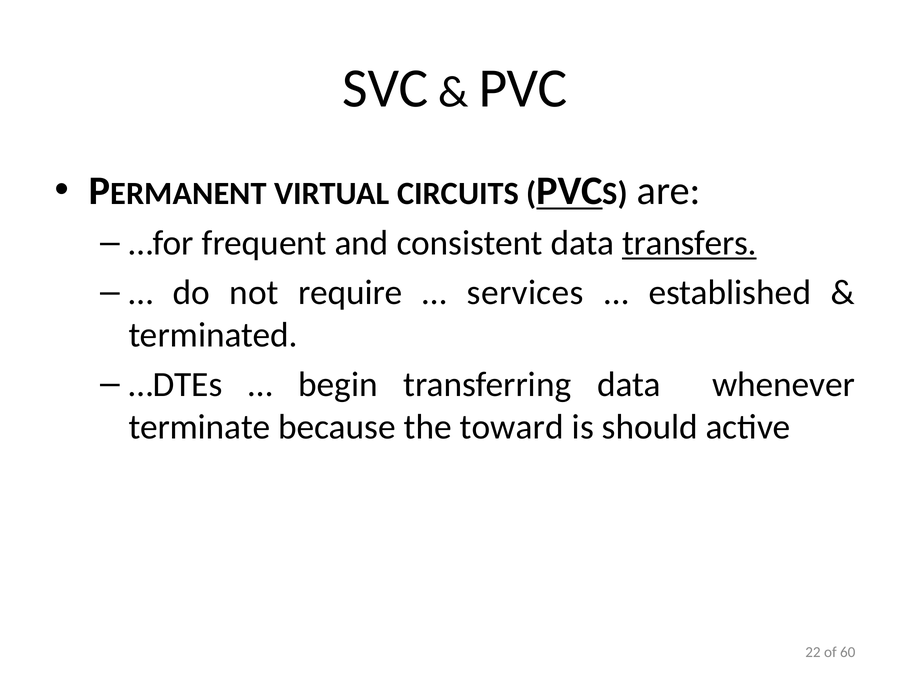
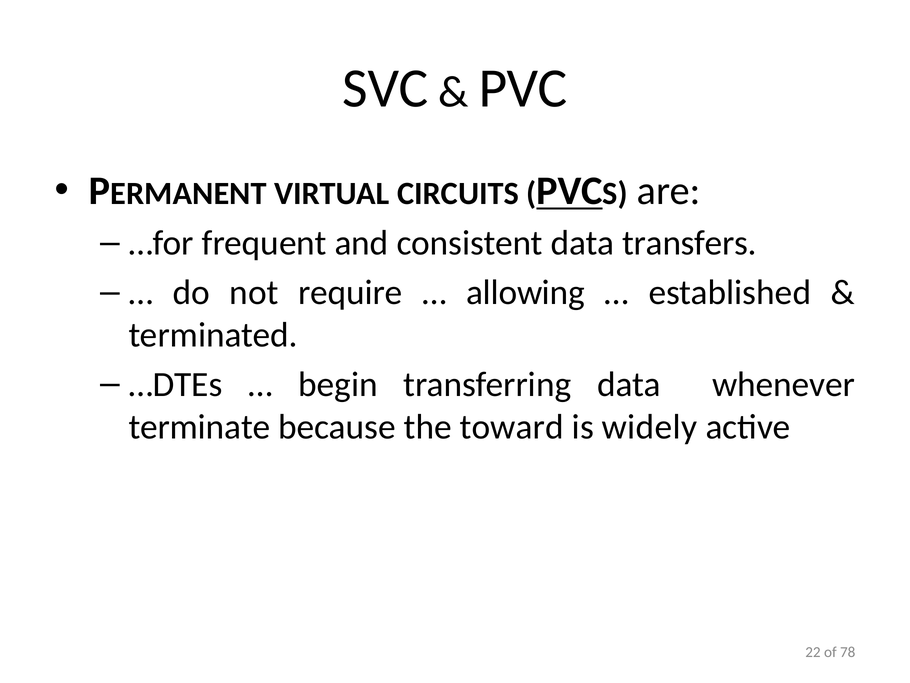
transfers underline: present -> none
services: services -> allowing
should: should -> widely
60: 60 -> 78
